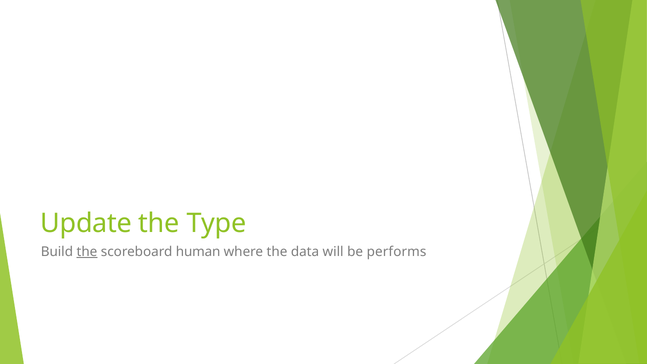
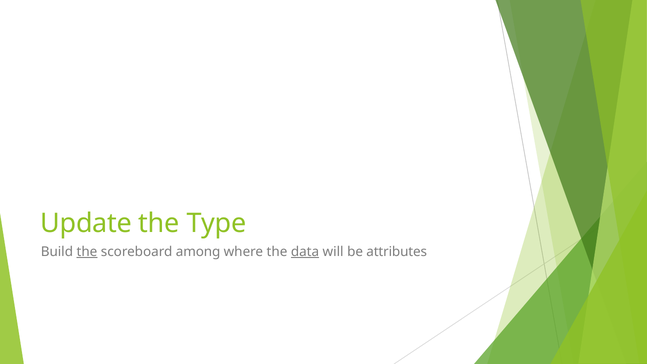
human: human -> among
data underline: none -> present
performs: performs -> attributes
